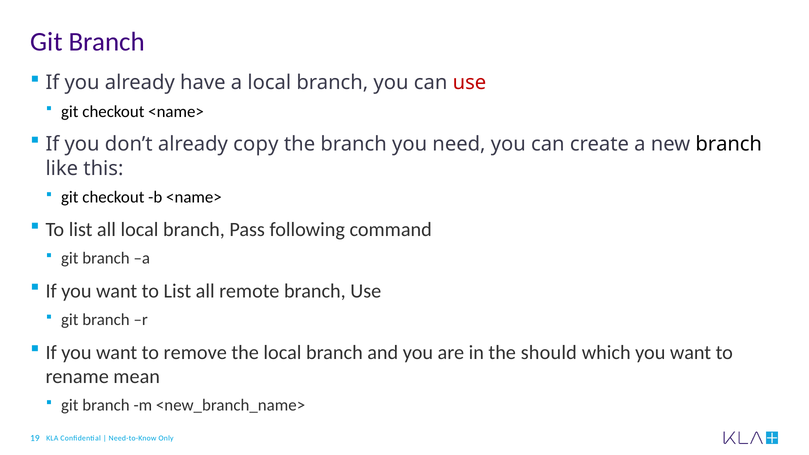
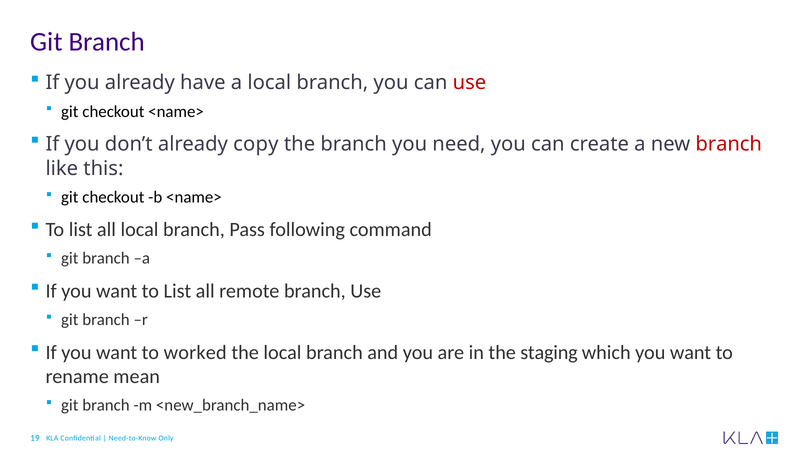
branch at (729, 144) colour: black -> red
remove: remove -> worked
should: should -> staging
